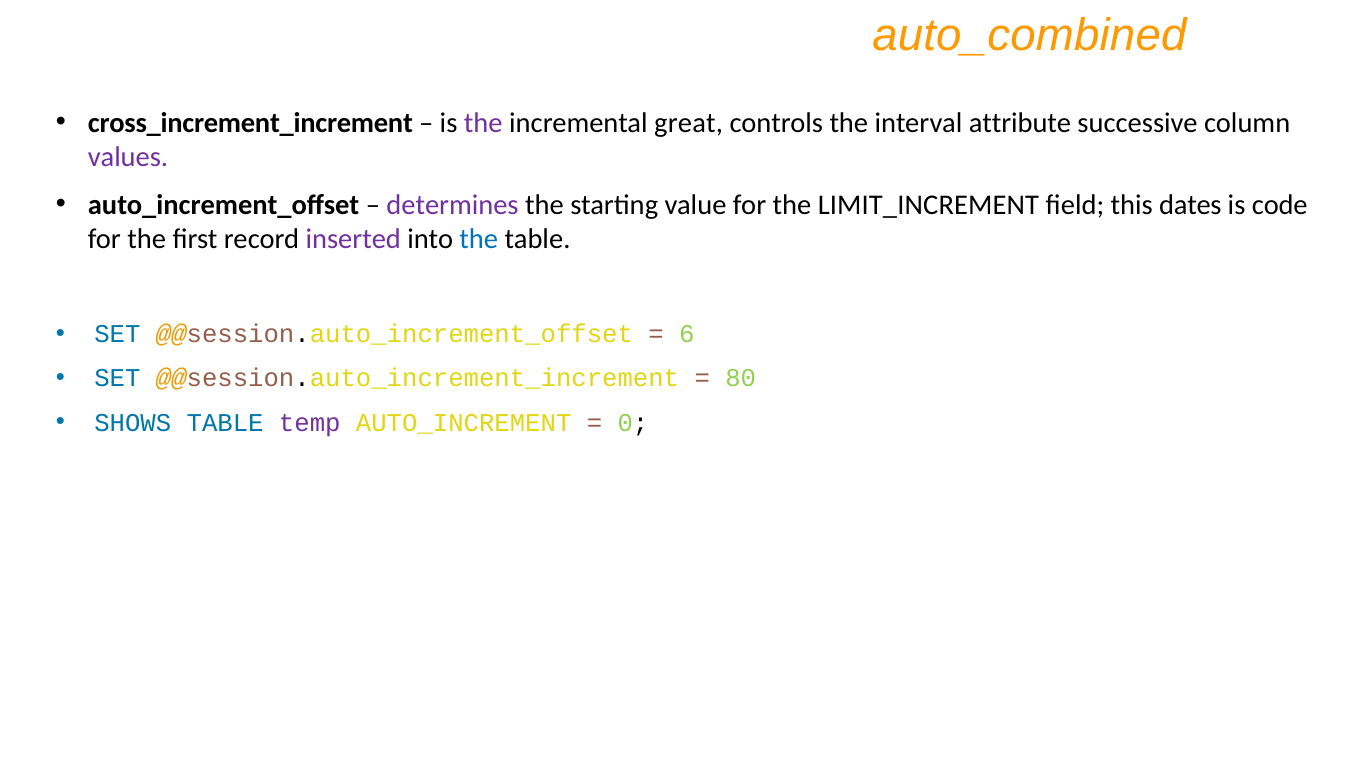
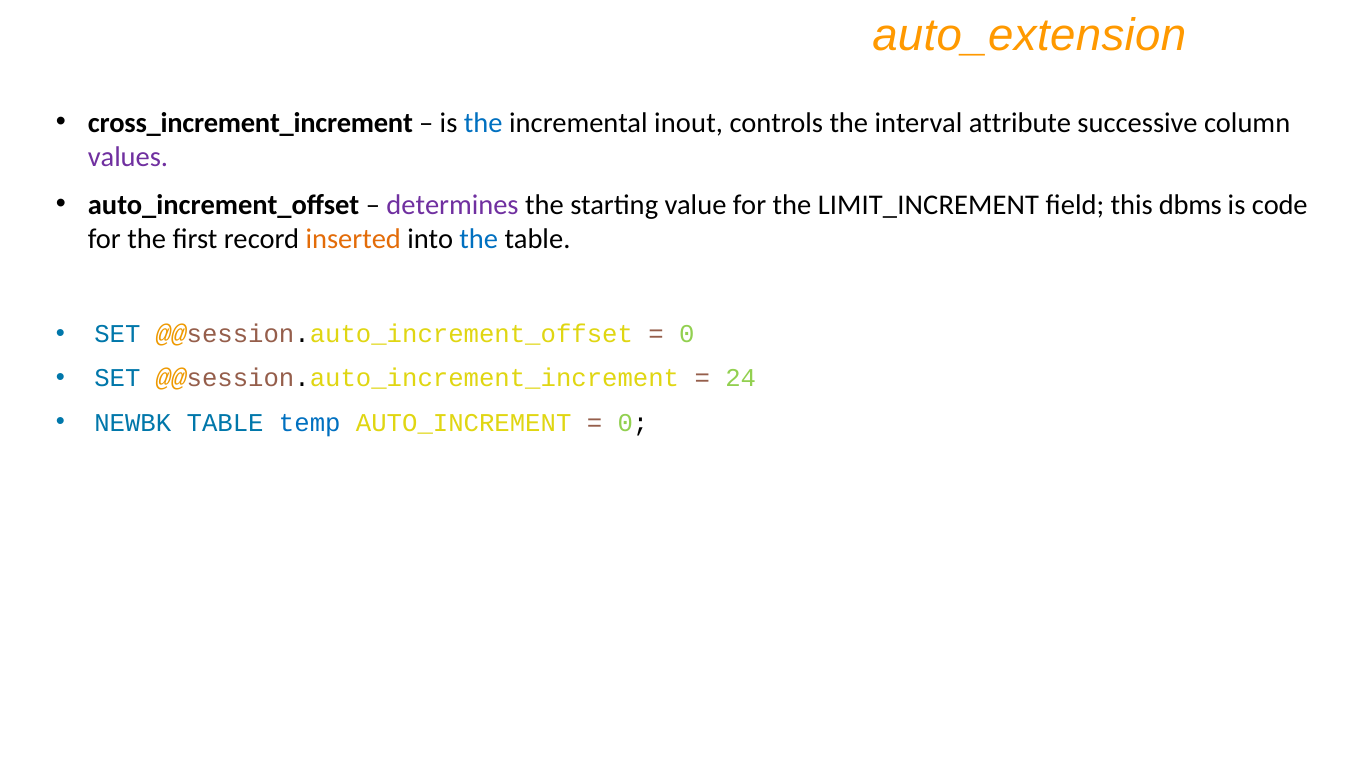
auto_combined: auto_combined -> auto_extension
the at (483, 123) colour: purple -> blue
great: great -> inout
dates: dates -> dbms
inserted colour: purple -> orange
6 at (687, 334): 6 -> 0
80: 80 -> 24
SHOWS: SHOWS -> NEWBK
temp colour: purple -> blue
